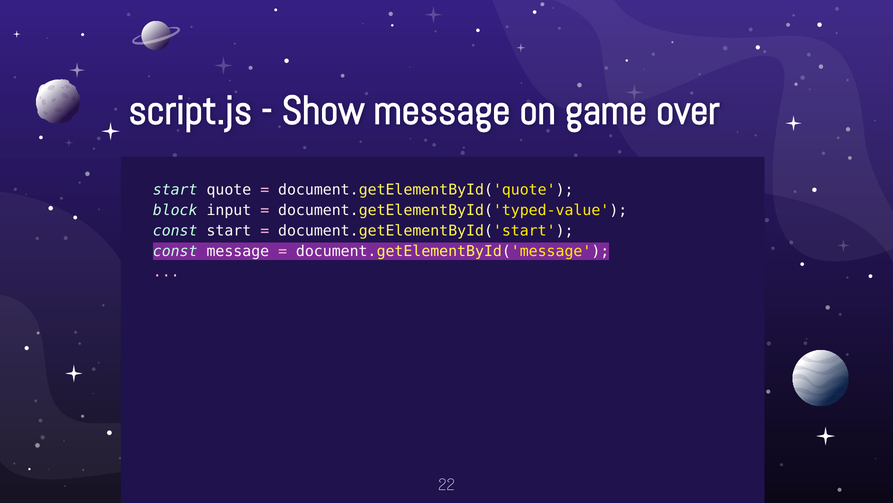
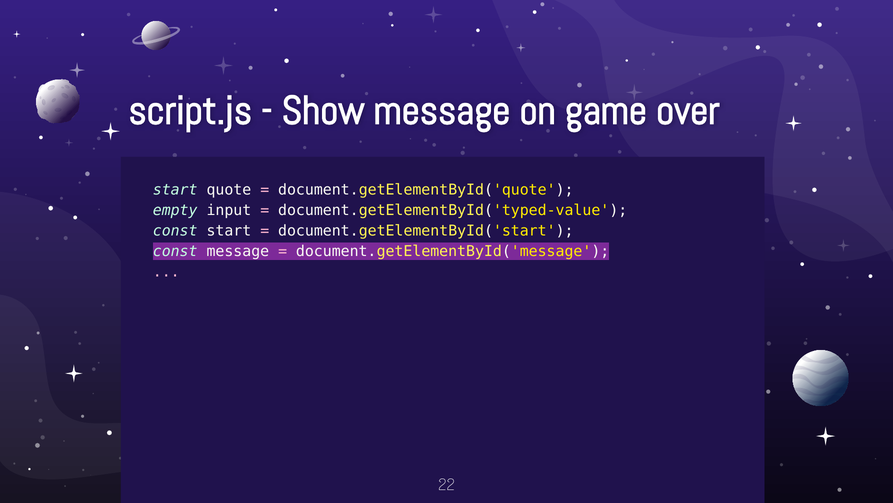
block: block -> empty
